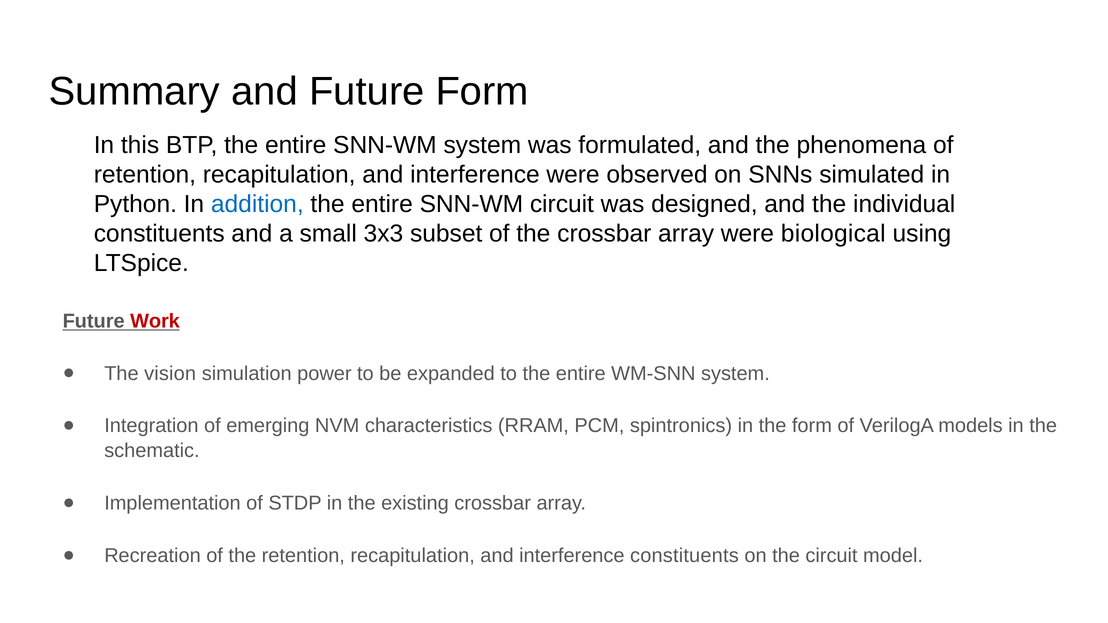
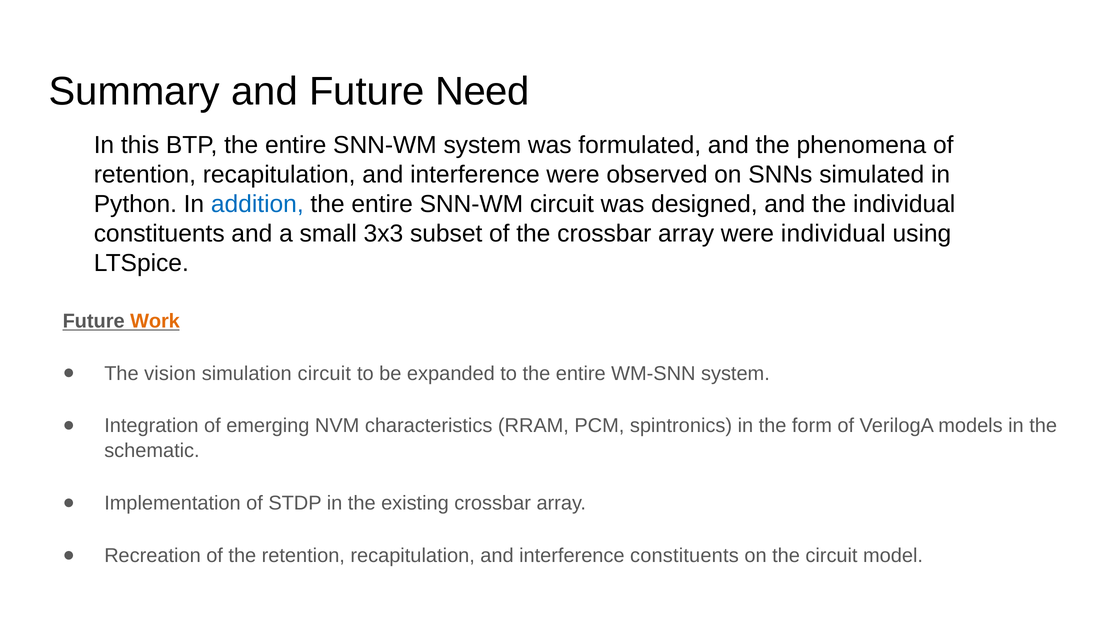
Future Form: Form -> Need
were biological: biological -> individual
Work colour: red -> orange
simulation power: power -> circuit
